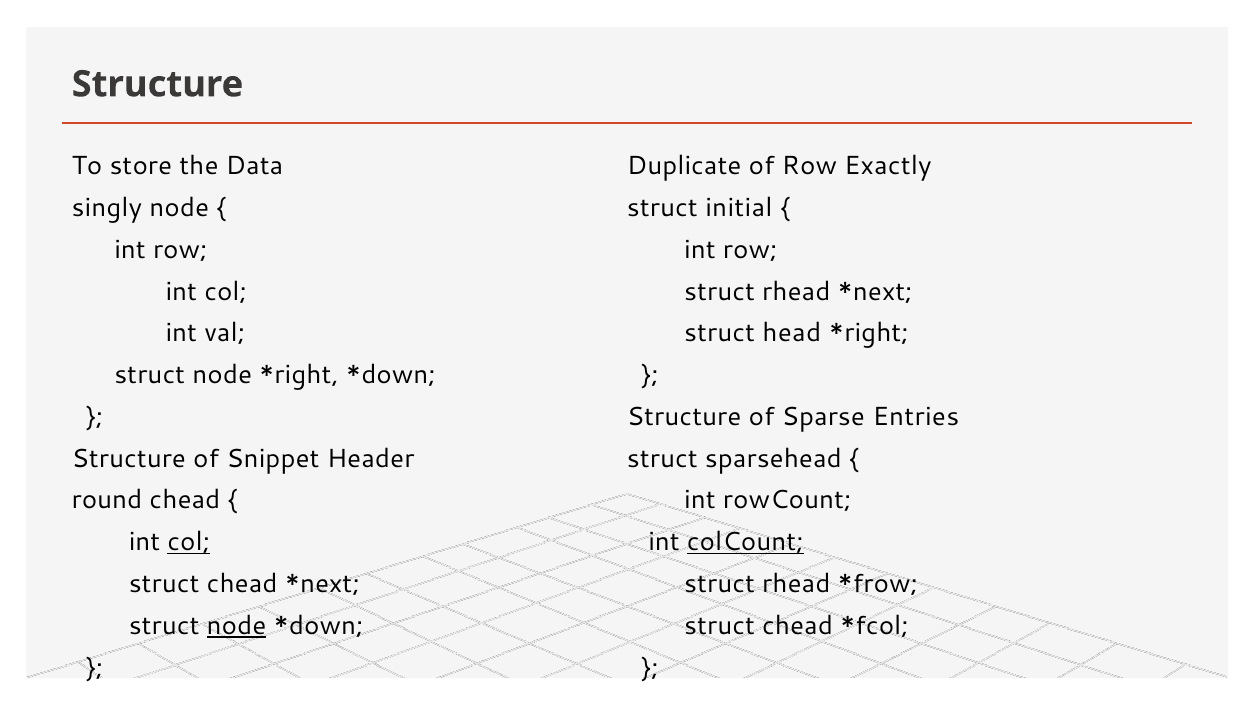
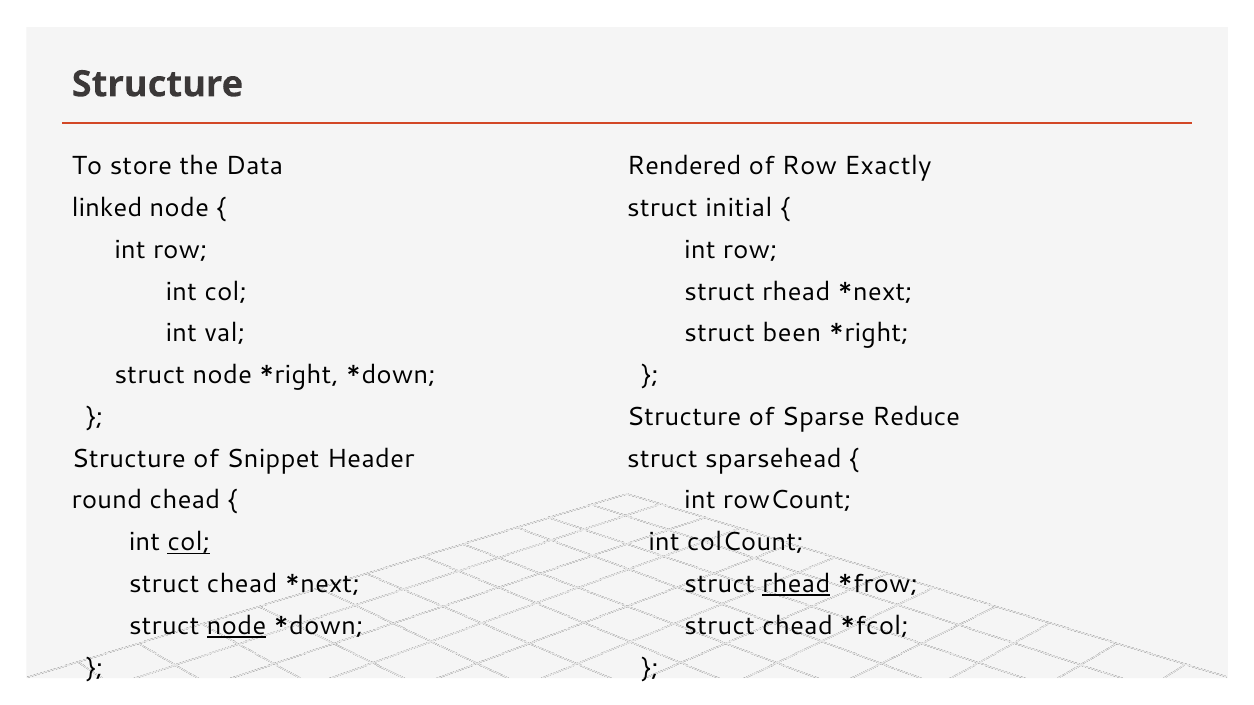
Duplicate: Duplicate -> Rendered
singly: singly -> linked
head: head -> been
Entries: Entries -> Reduce
colCount underline: present -> none
rhead at (796, 584) underline: none -> present
